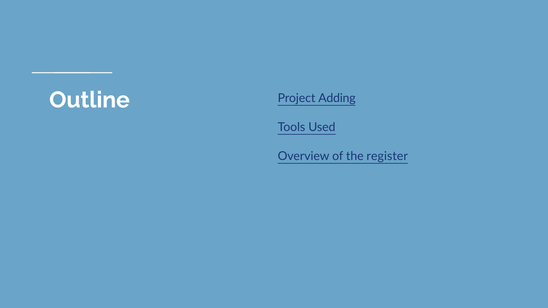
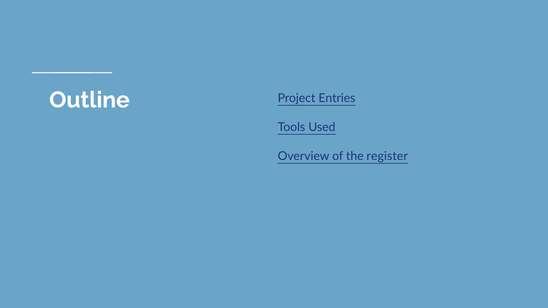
Adding: Adding -> Entries
